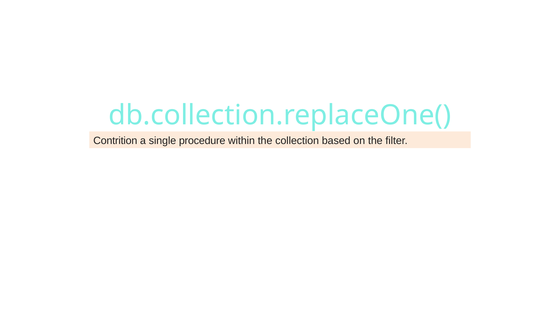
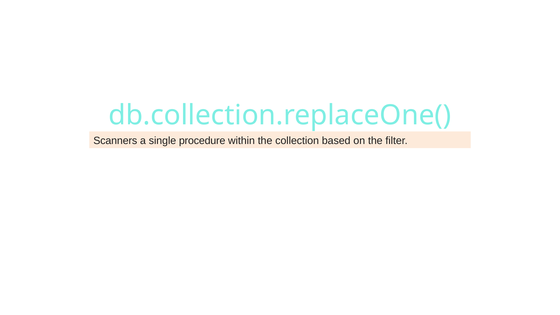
Contrition: Contrition -> Scanners
